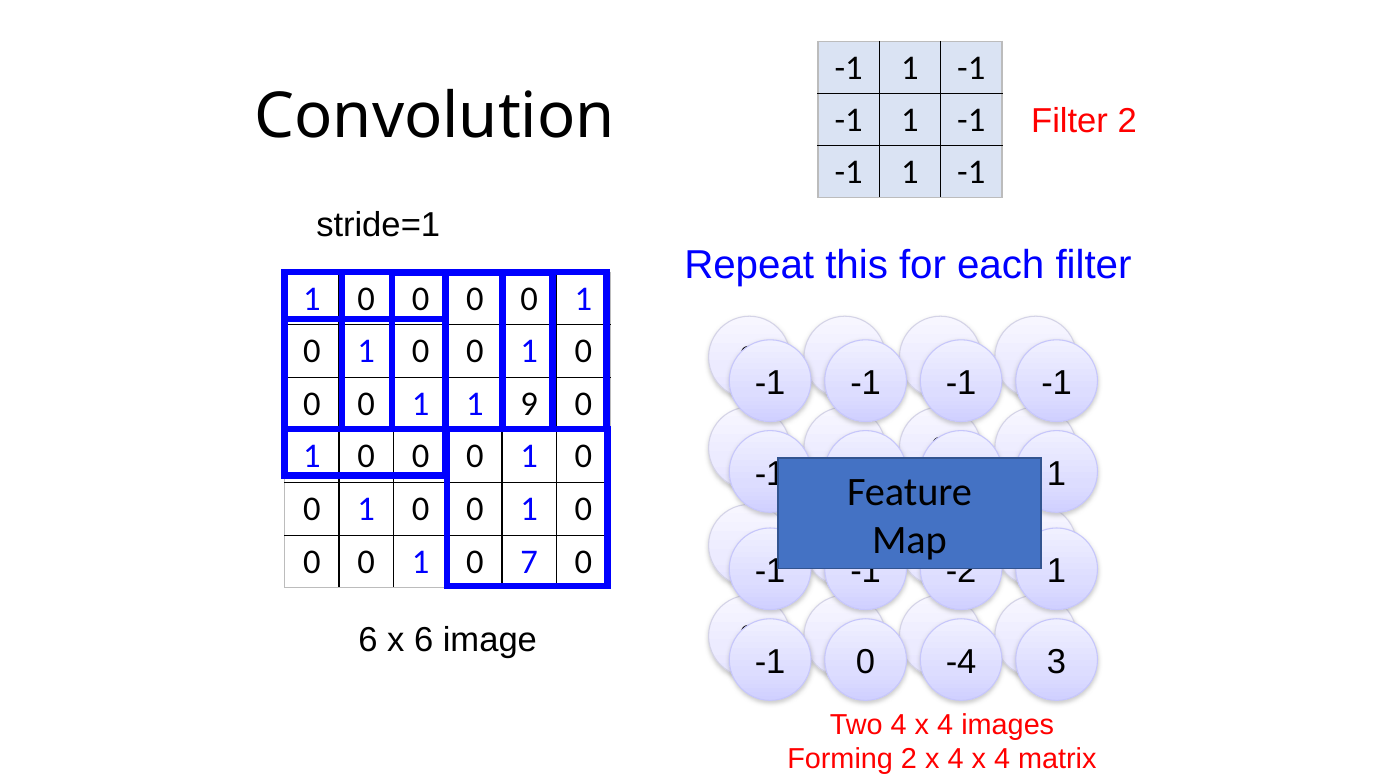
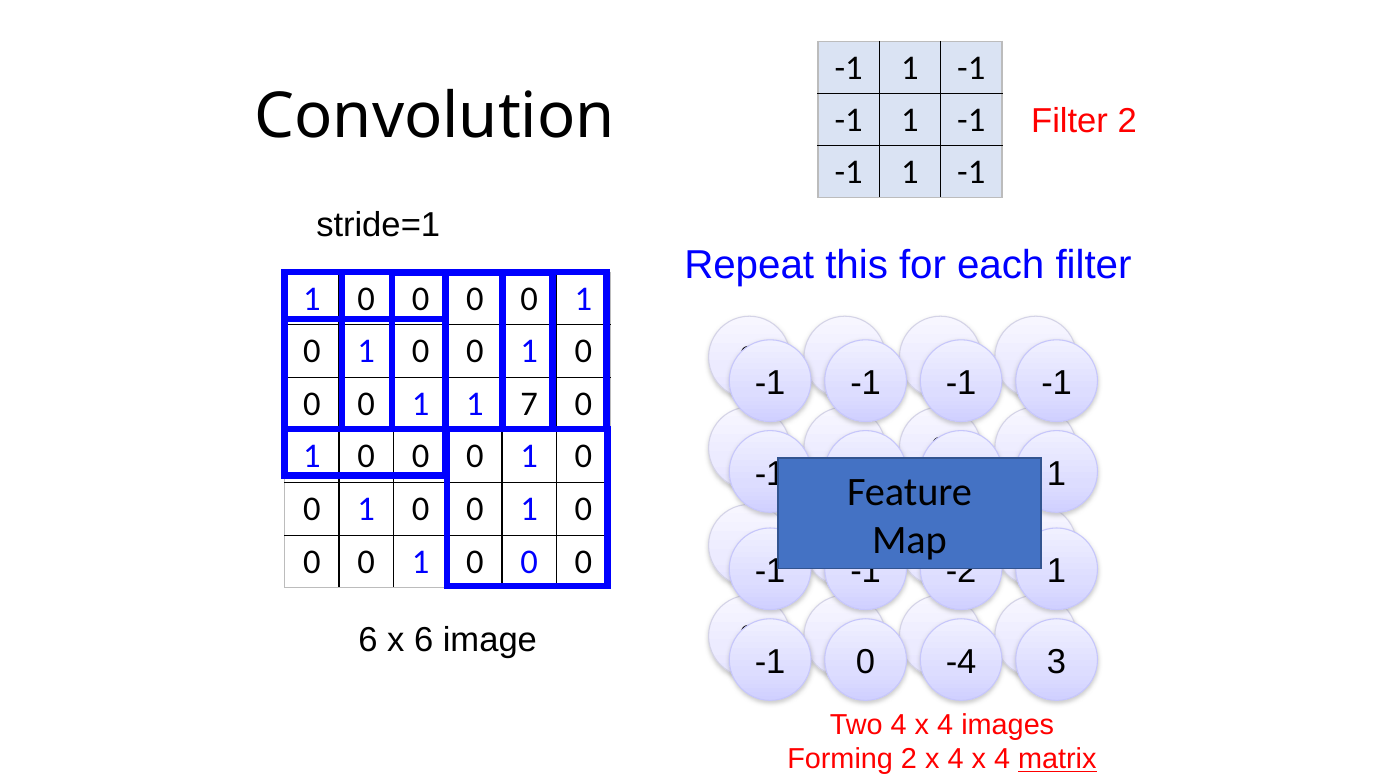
9: 9 -> 7
7 at (529, 562): 7 -> 0
matrix underline: none -> present
